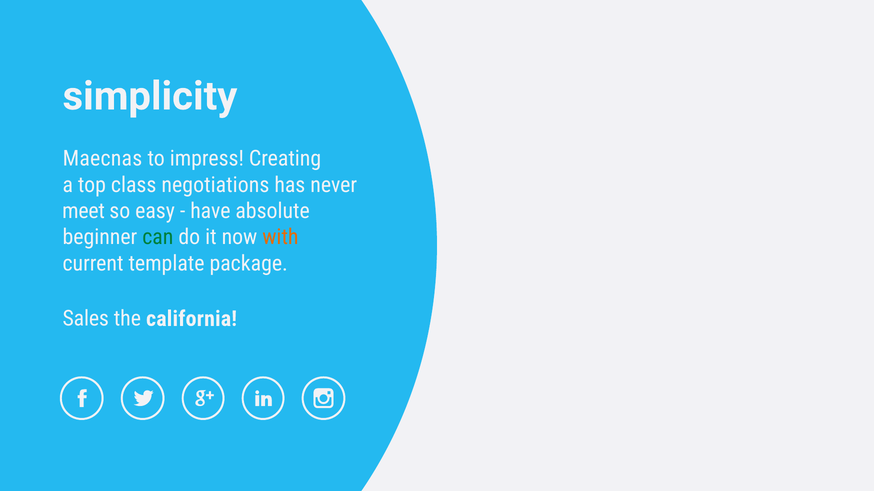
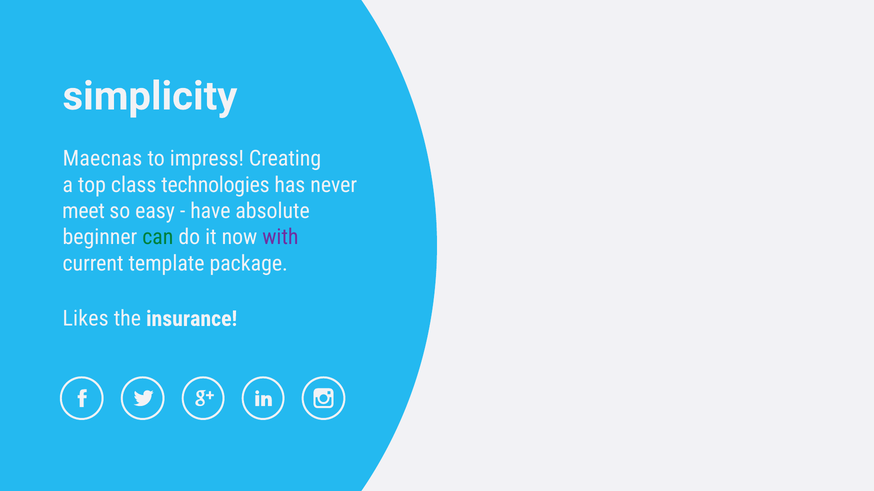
negotiations: negotiations -> technologies
with colour: orange -> purple
Sales: Sales -> Likes
california: california -> insurance
